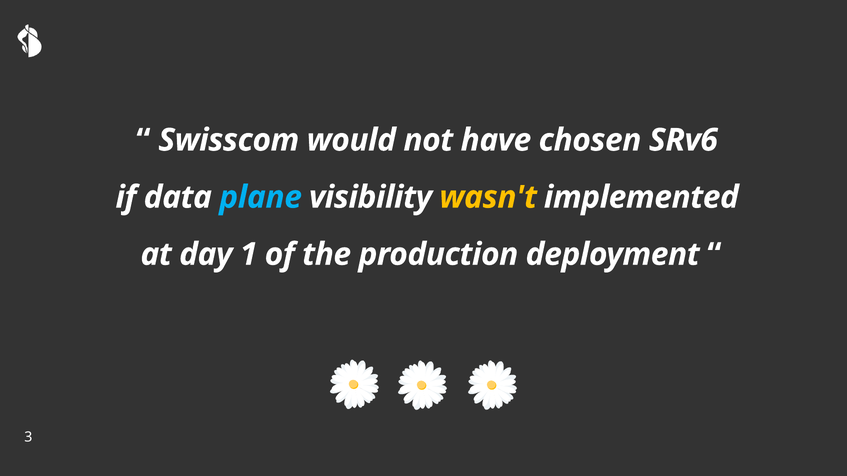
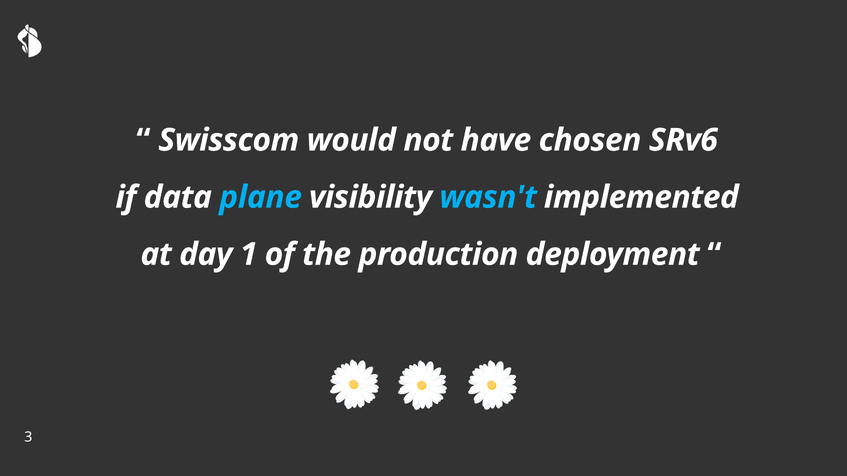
wasn't colour: yellow -> light blue
